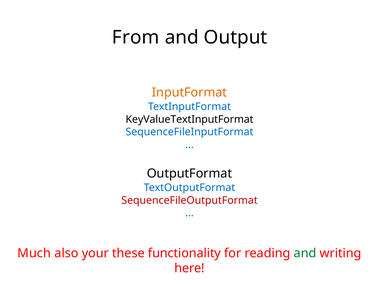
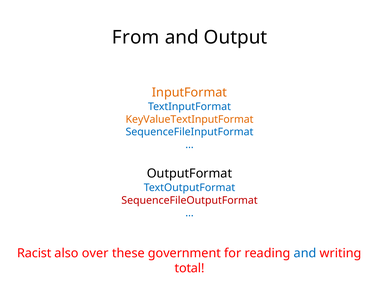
KeyValueTextInputFormat colour: black -> orange
Much: Much -> Racist
your: your -> over
functionality: functionality -> government
and at (305, 253) colour: green -> blue
here: here -> total
